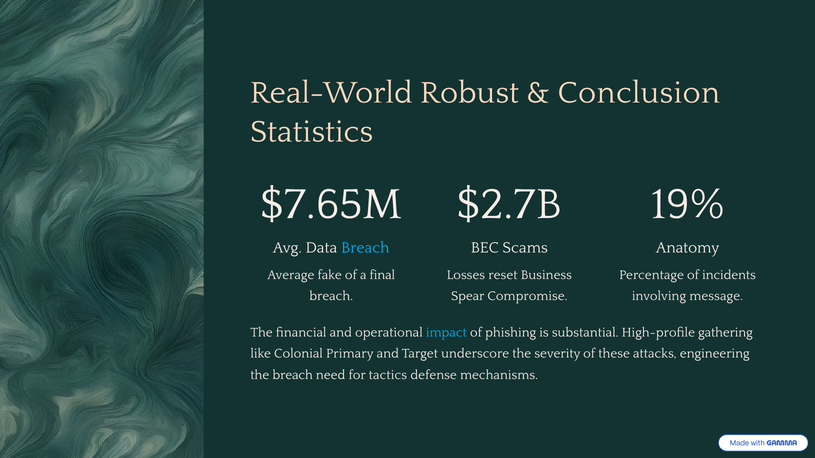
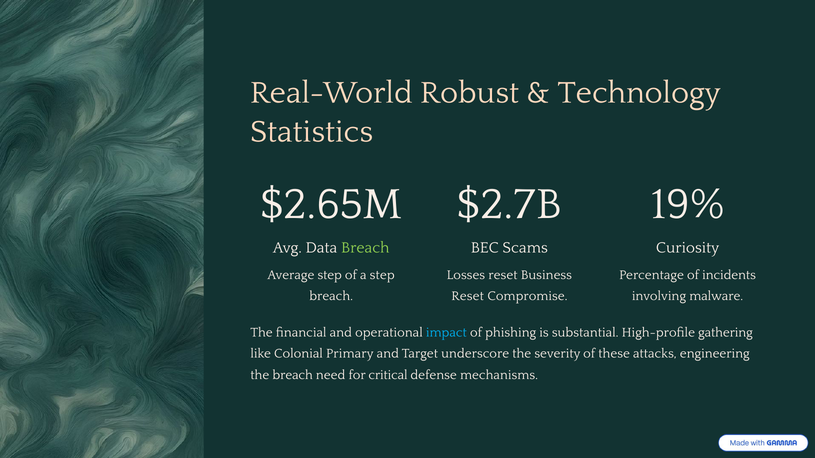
Conclusion: Conclusion -> Technology
$7.65M: $7.65M -> $2.65M
Breach at (365, 248) colour: light blue -> light green
Anatomy: Anatomy -> Curiosity
Average fake: fake -> step
a final: final -> step
Spear at (468, 296): Spear -> Reset
message: message -> malware
tactics: tactics -> critical
